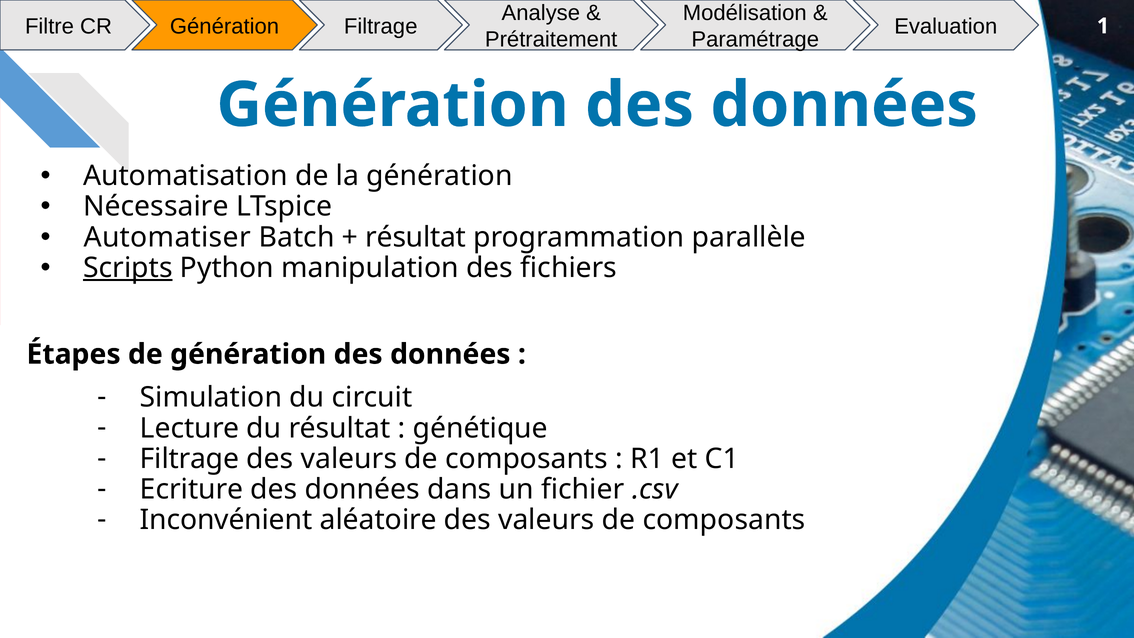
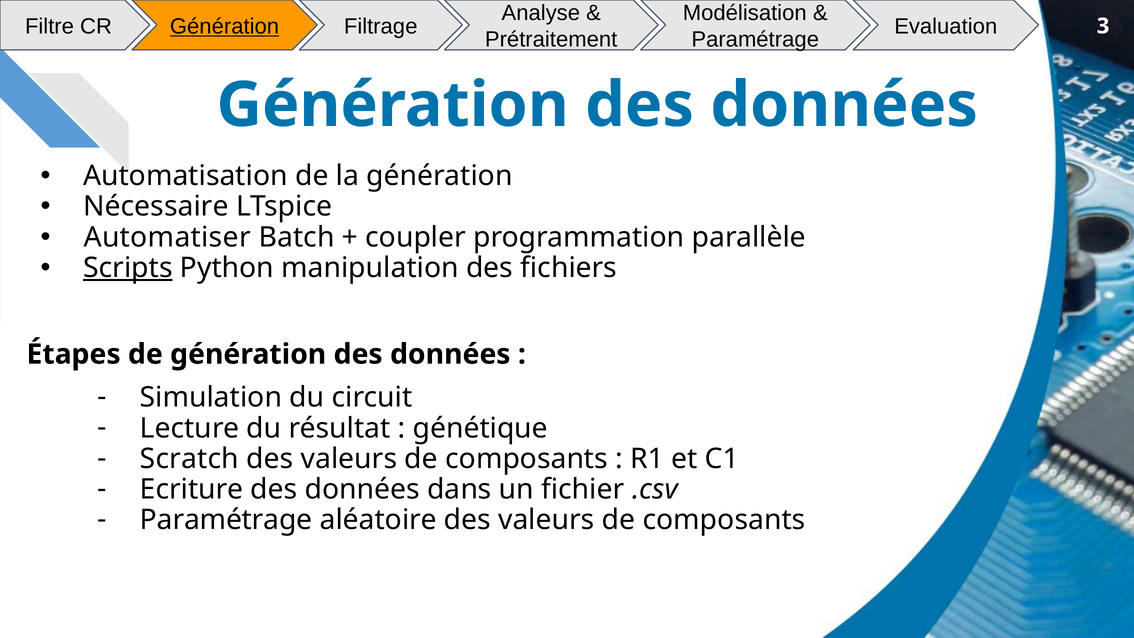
Génération at (225, 26) underline: none -> present
1: 1 -> 3
résultat at (416, 237): résultat -> coupler
Filtrage at (190, 459): Filtrage -> Scratch
Inconvénient at (226, 520): Inconvénient -> Paramétrage
